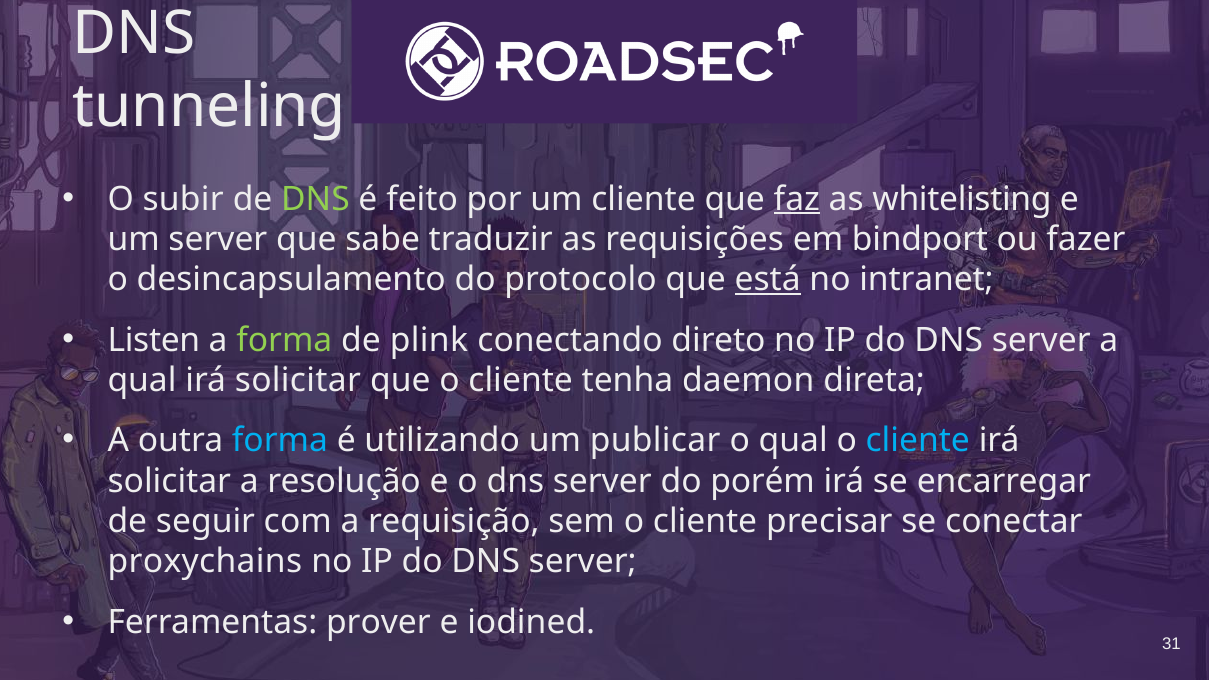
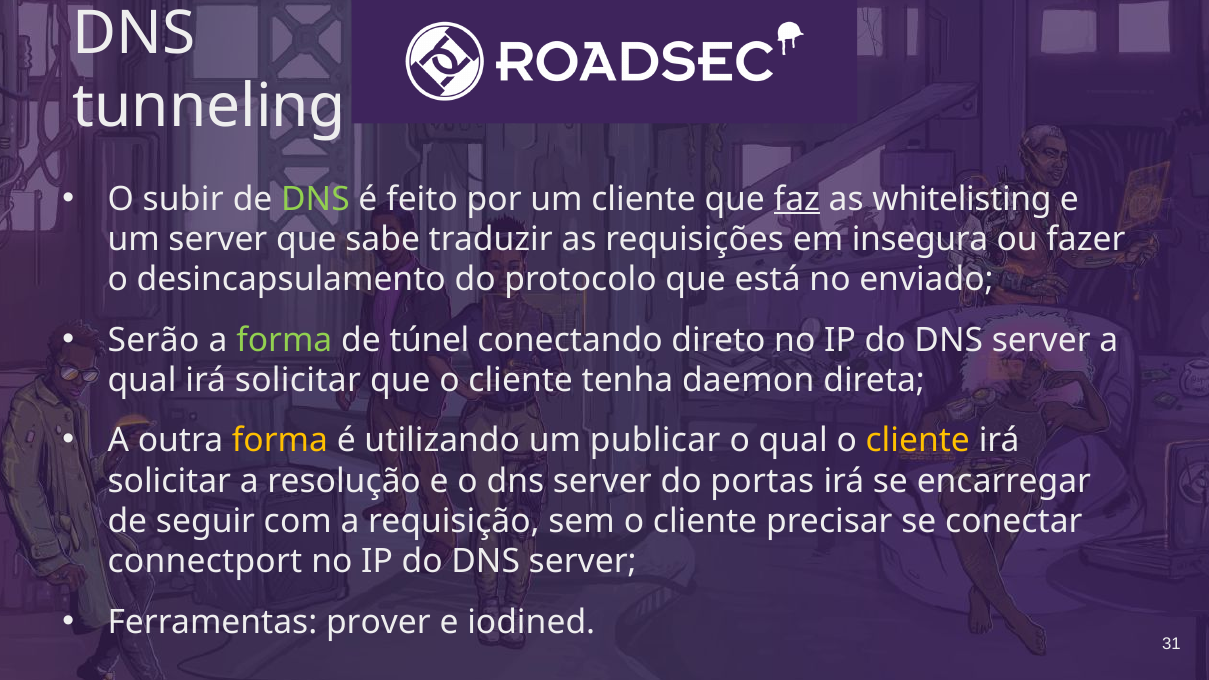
bindport: bindport -> insegura
está underline: present -> none
intranet: intranet -> enviado
Listen: Listen -> Serão
plink: plink -> túnel
forma at (280, 441) colour: light blue -> yellow
cliente at (918, 441) colour: light blue -> yellow
porém: porém -> portas
proxychains: proxychains -> connectport
